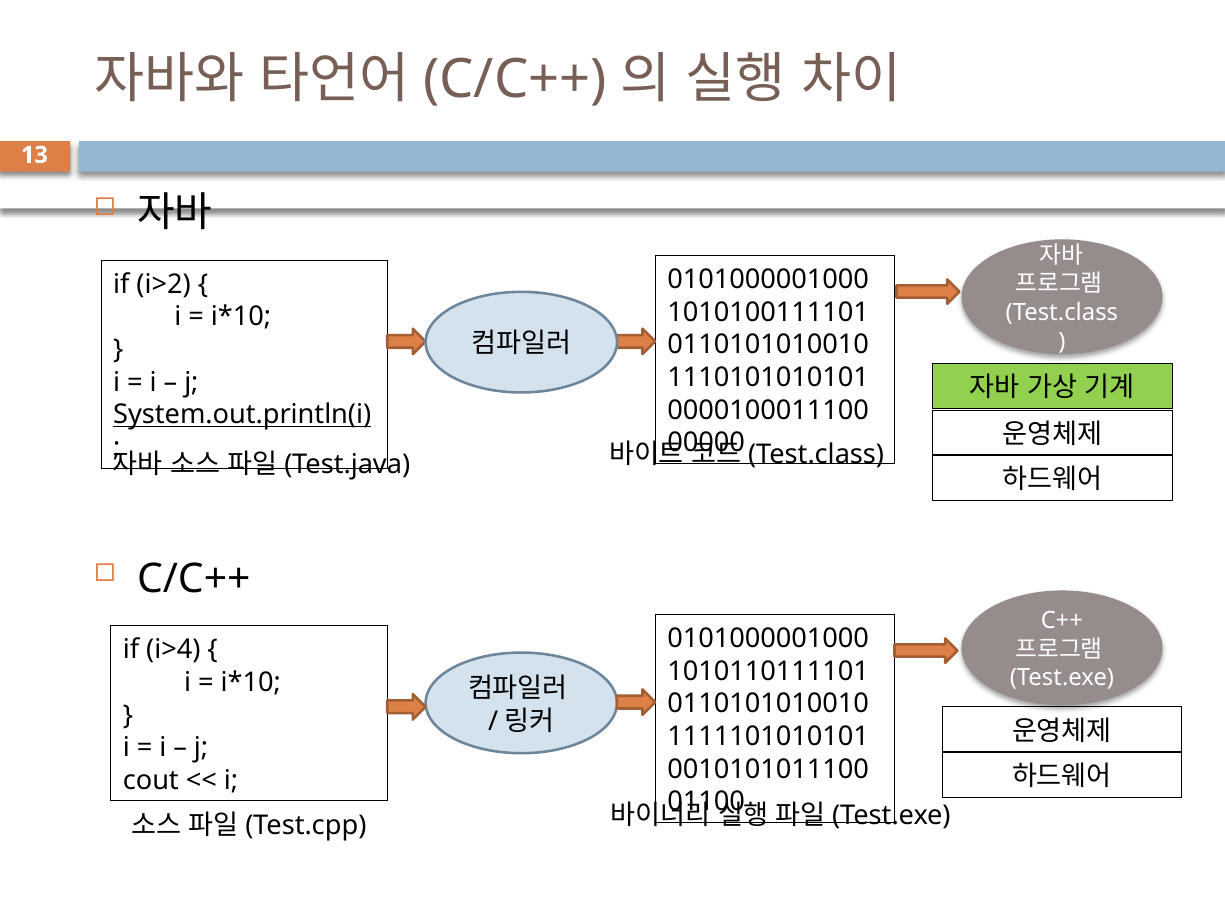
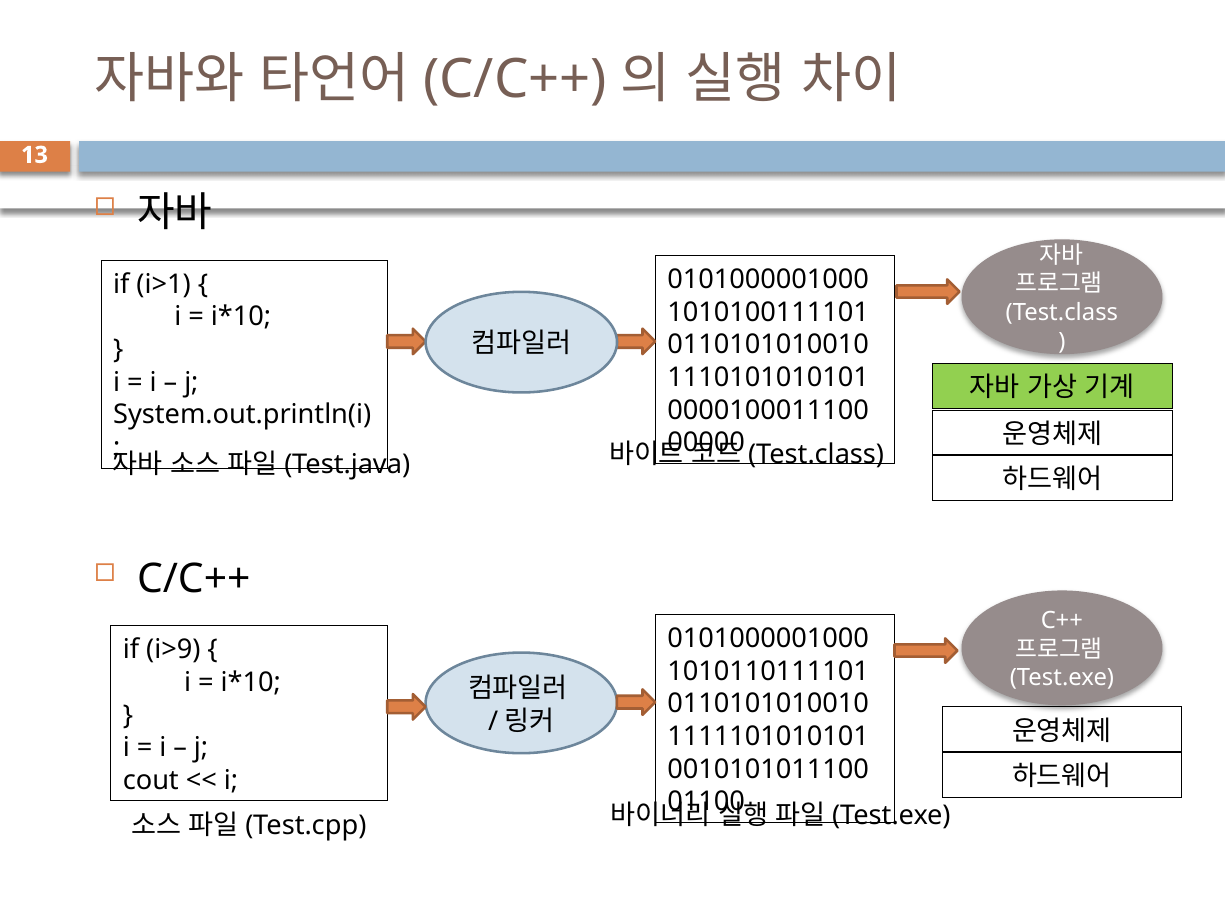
i>2: i>2 -> i>1
System.out.println(i underline: present -> none
i>4: i>4 -> i>9
